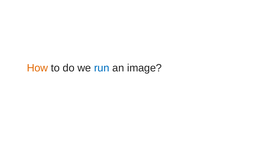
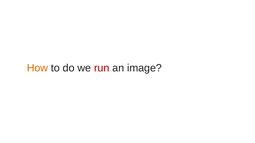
run colour: blue -> red
